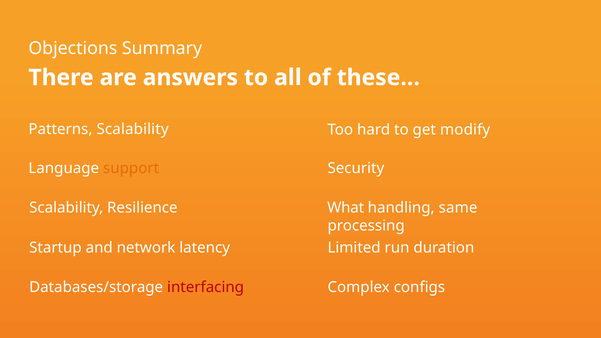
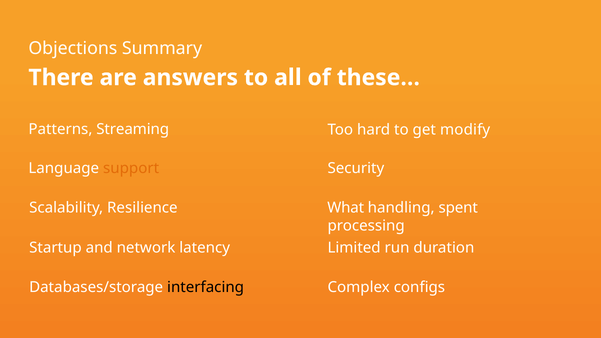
Patterns Scalability: Scalability -> Streaming
same: same -> spent
interfacing colour: red -> black
